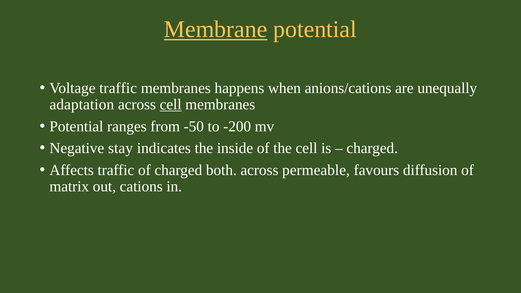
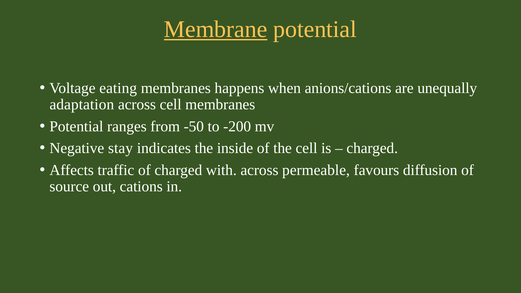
Voltage traffic: traffic -> eating
cell at (171, 105) underline: present -> none
both: both -> with
matrix: matrix -> source
